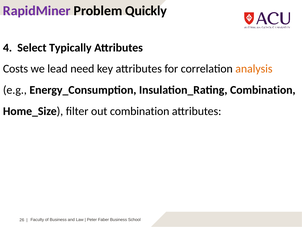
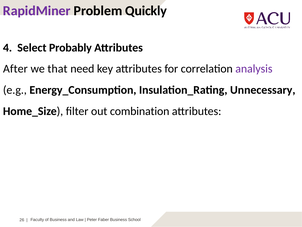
Typically: Typically -> Probably
Costs: Costs -> After
lead: lead -> that
analysis colour: orange -> purple
Insulation_Rating Combination: Combination -> Unnecessary
